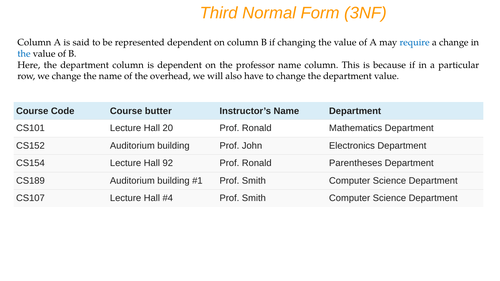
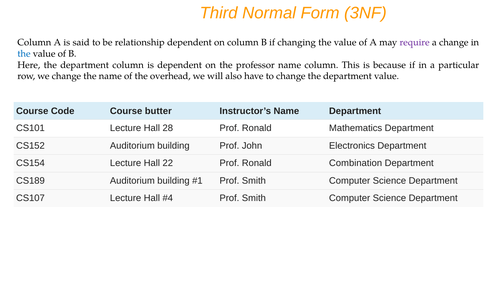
represented: represented -> relationship
require colour: blue -> purple
20: 20 -> 28
92: 92 -> 22
Parentheses: Parentheses -> Combination
